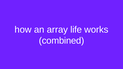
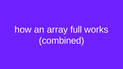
life: life -> full
